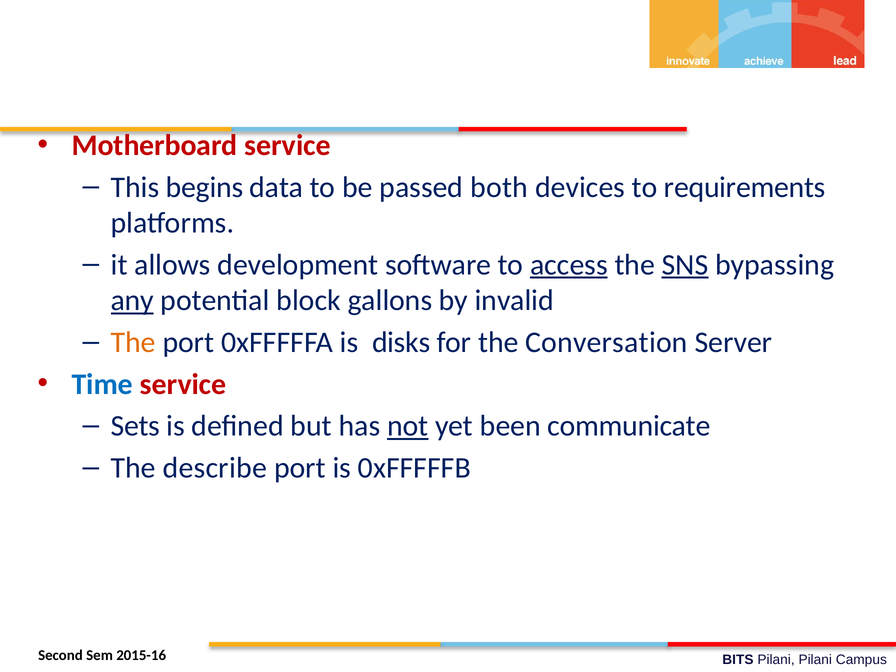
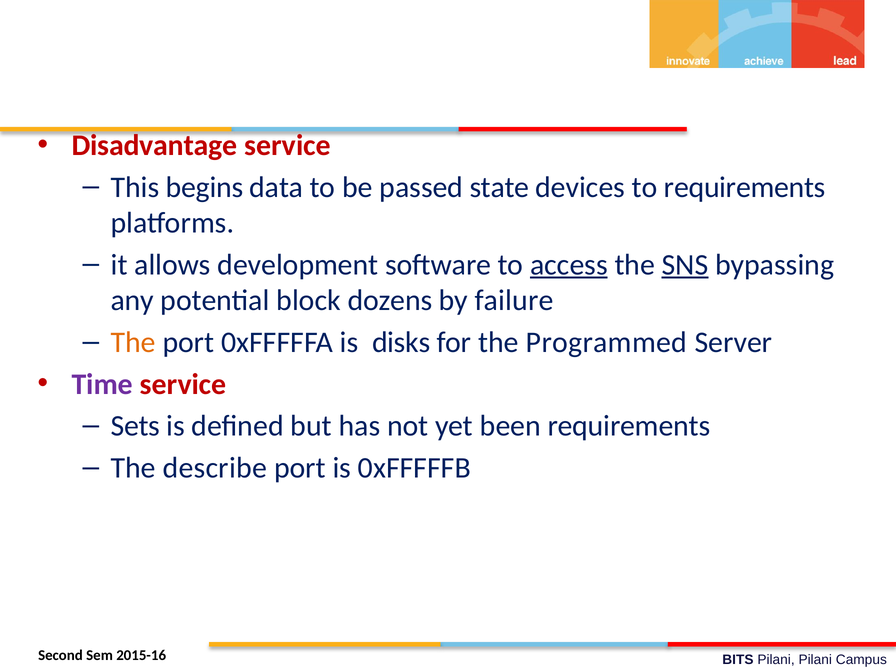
Motherboard: Motherboard -> Disadvantage
both: both -> state
any underline: present -> none
gallons: gallons -> dozens
invalid: invalid -> failure
Conversation: Conversation -> Programmed
Time colour: blue -> purple
not underline: present -> none
been communicate: communicate -> requirements
